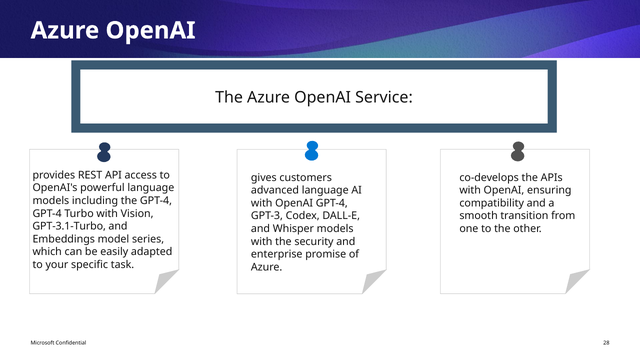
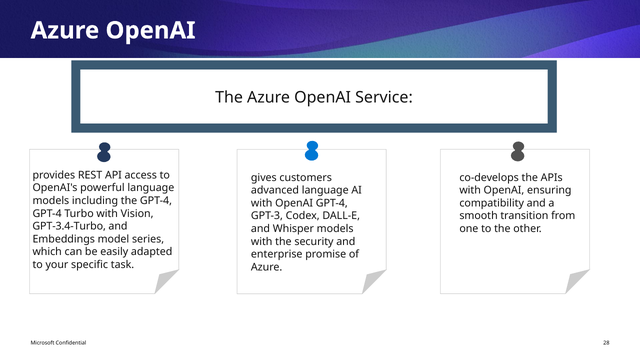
GPT-3.1-Turbo: GPT-3.1-Turbo -> GPT-3.4-Turbo
